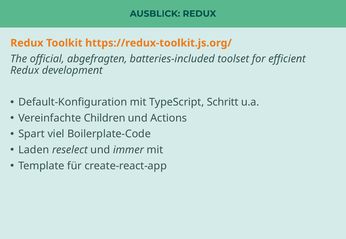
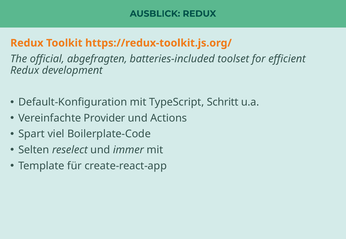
Children: Children -> Provider
Laden: Laden -> Selten
